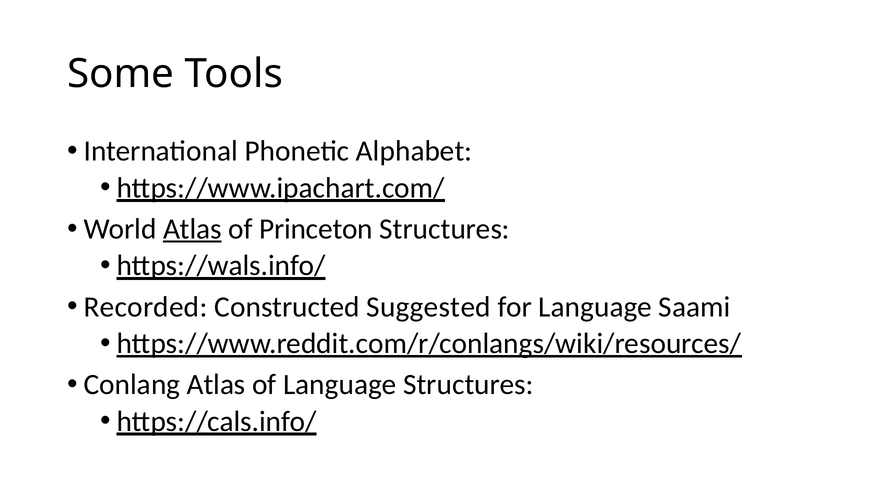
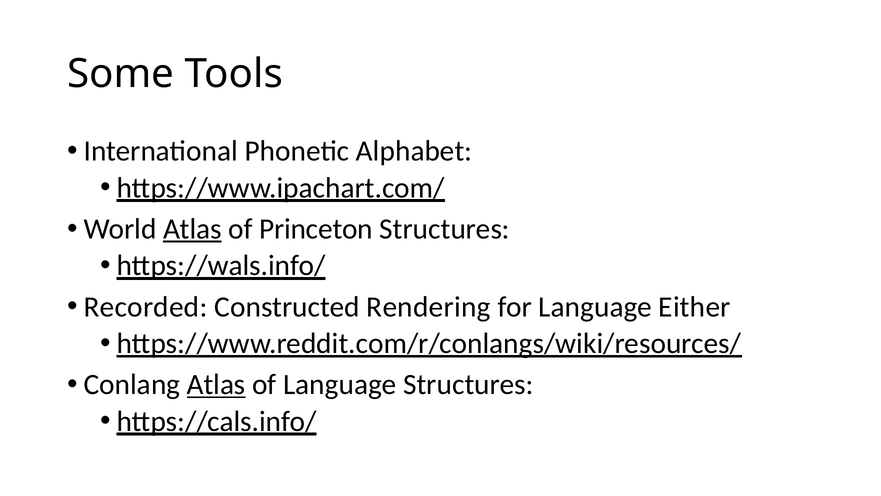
Suggested: Suggested -> Rendering
Saami: Saami -> Either
Atlas at (216, 384) underline: none -> present
